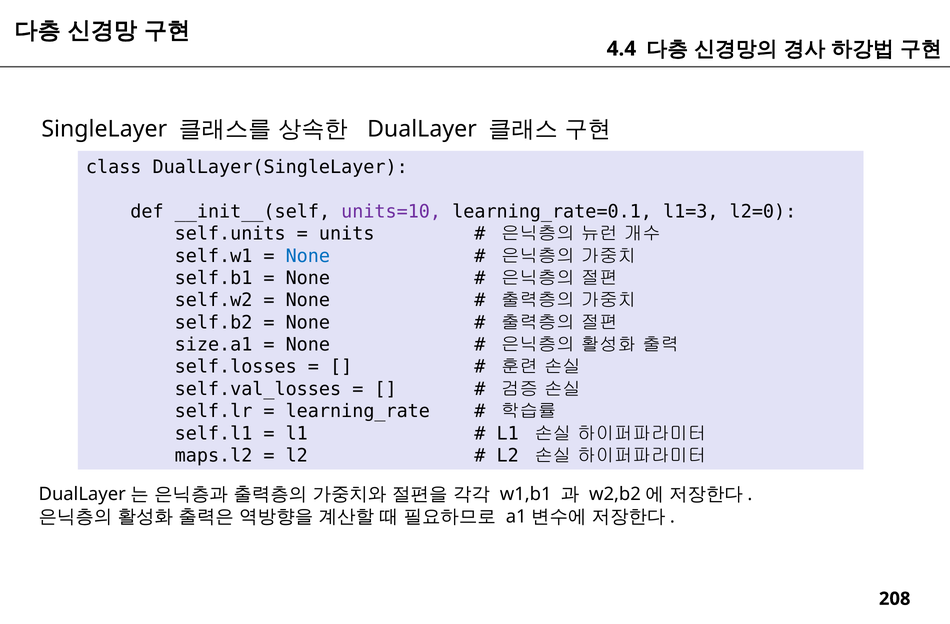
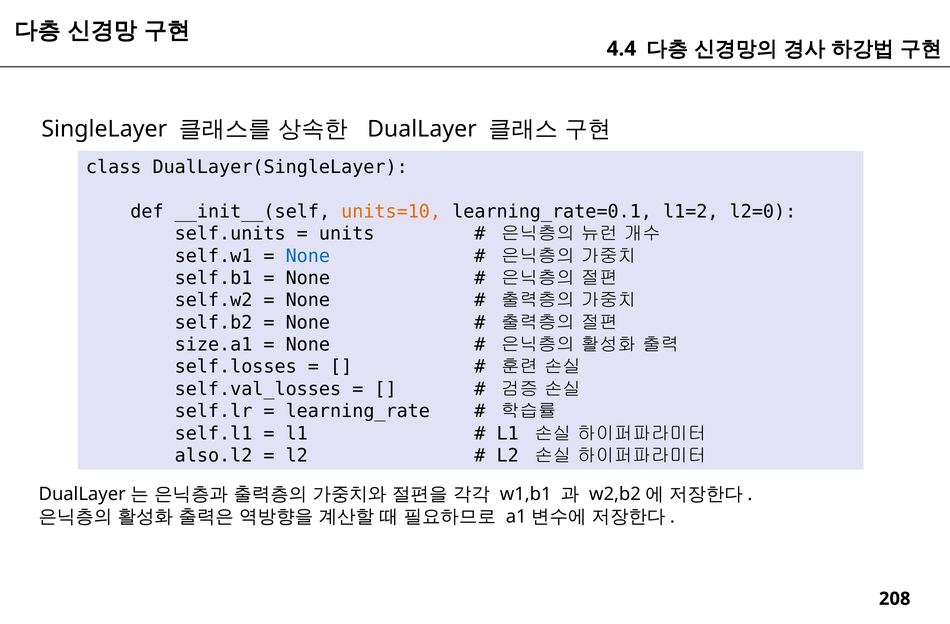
units=10 colour: purple -> orange
l1=3: l1=3 -> l1=2
maps.l2: maps.l2 -> also.l2
